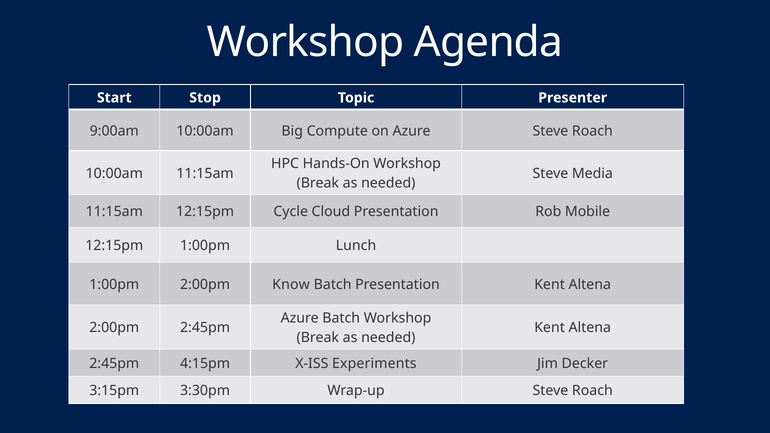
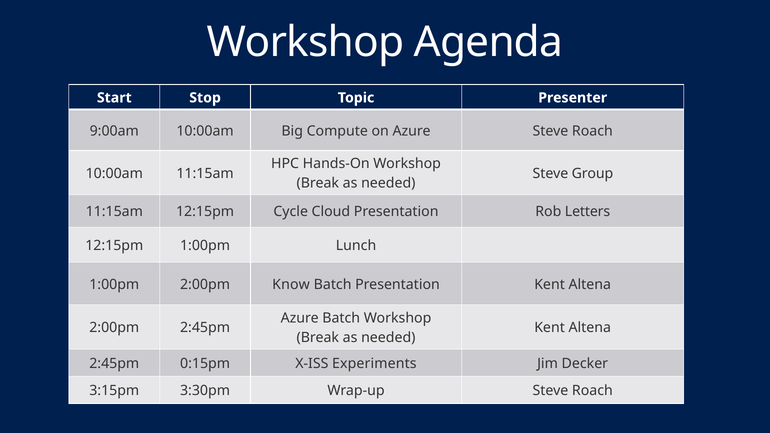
Media: Media -> Group
Mobile: Mobile -> Letters
4:15pm: 4:15pm -> 0:15pm
